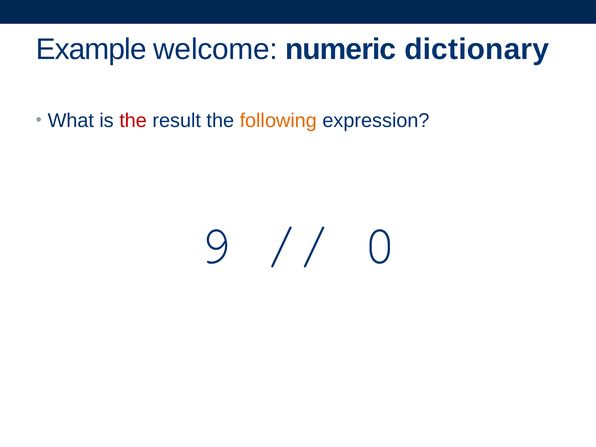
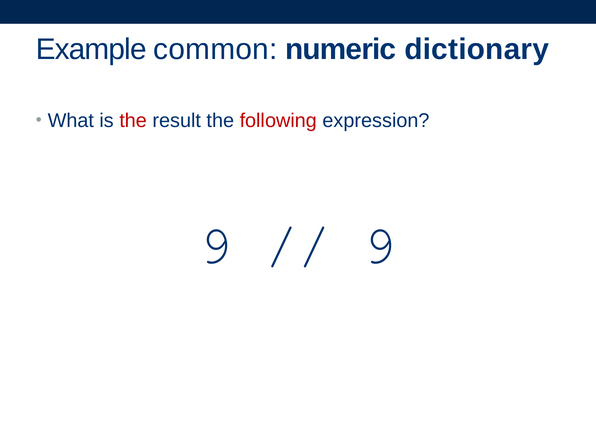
welcome: welcome -> common
following colour: orange -> red
0 at (380, 245): 0 -> 9
